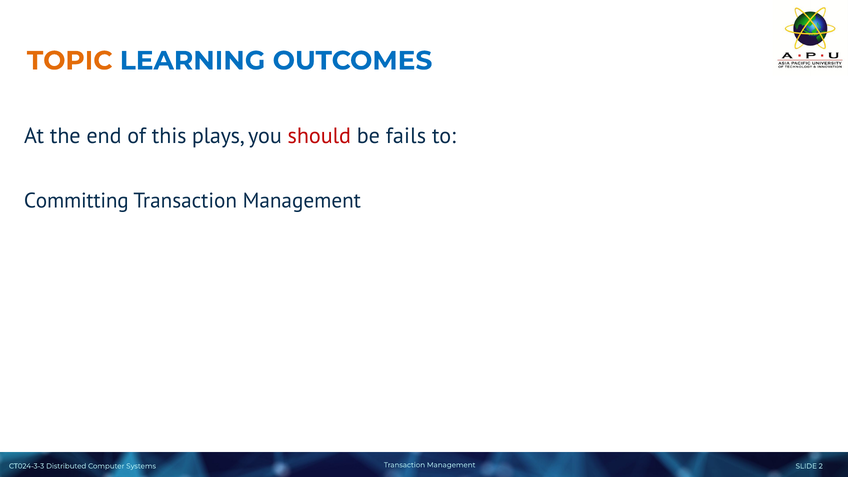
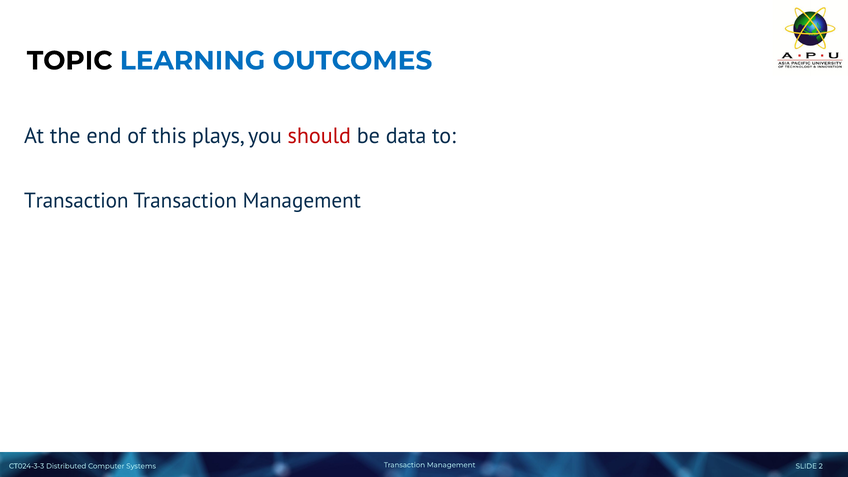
TOPIC colour: orange -> black
fails: fails -> data
Committing at (76, 201): Committing -> Transaction
